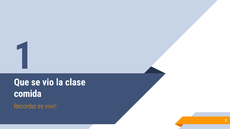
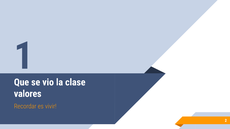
comida: comida -> valores
